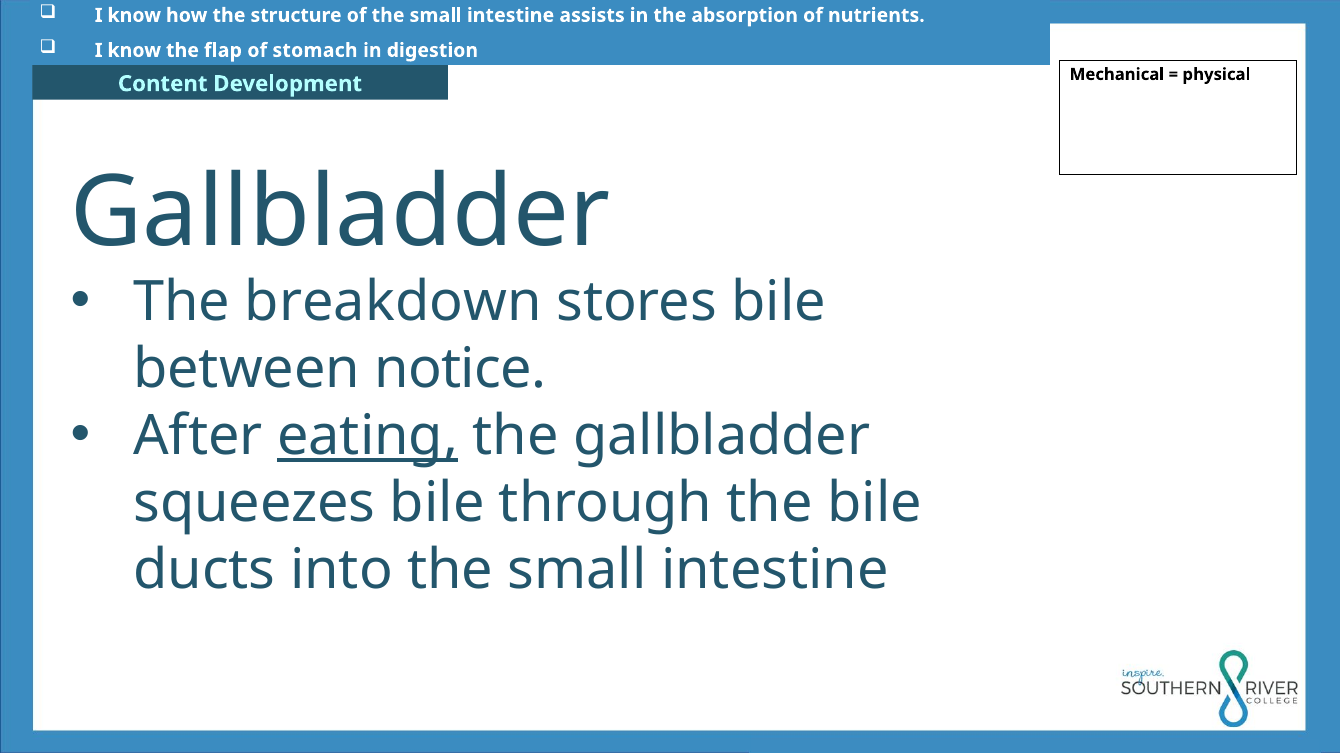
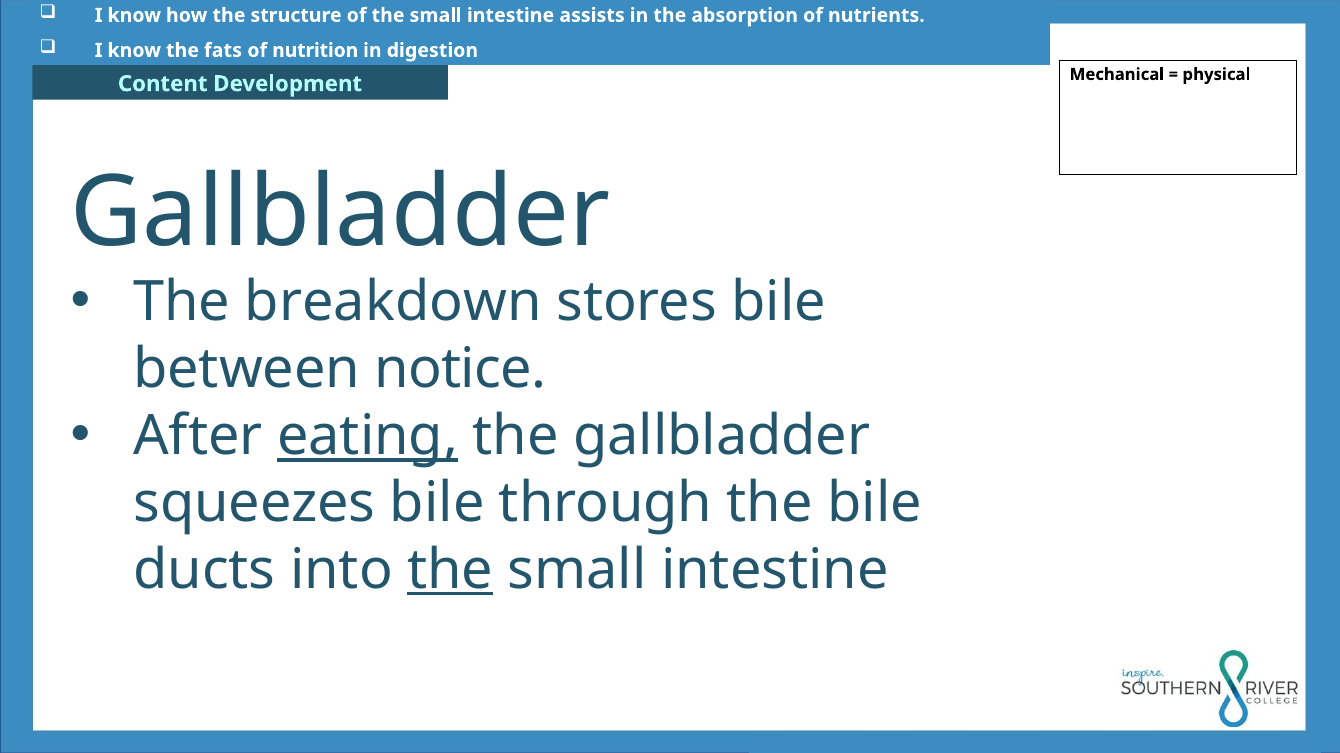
flap: flap -> fats
stomach: stomach -> nutrition
the at (450, 570) underline: none -> present
